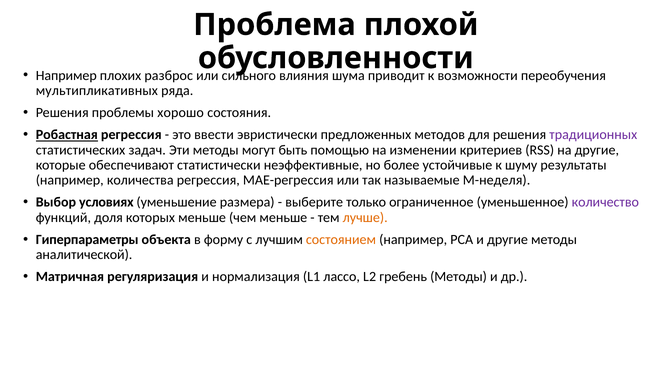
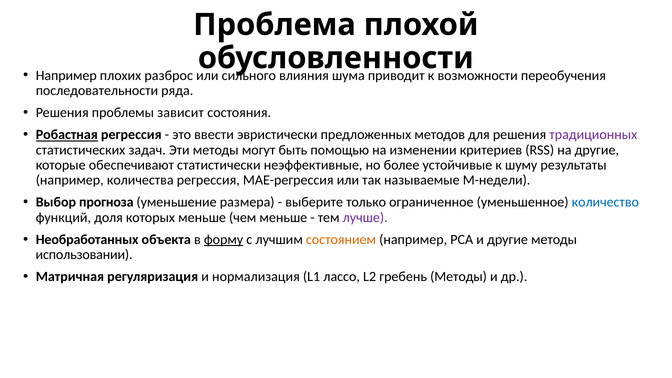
мультипликативных: мультипликативных -> последовательности
хорошо: хорошо -> зависит
M-неделя: M-неделя -> M-недели
условиях: условиях -> прогноза
количество colour: purple -> blue
лучше colour: orange -> purple
Гиперпараметры: Гиперпараметры -> Необработанных
форму underline: none -> present
аналитической: аналитической -> использовании
